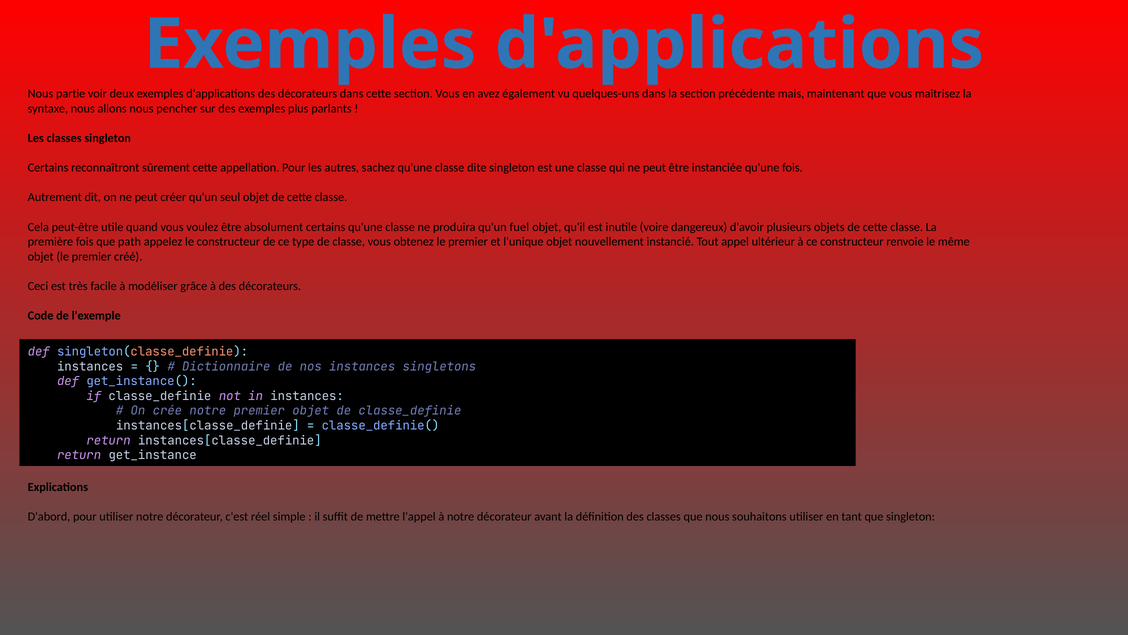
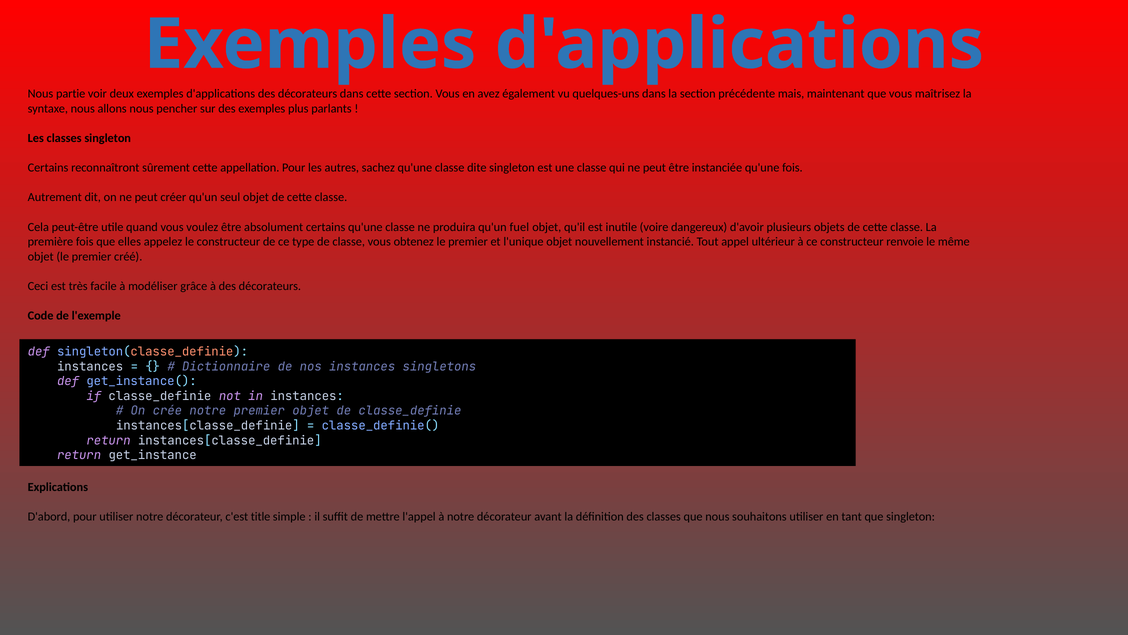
path: path -> elles
réel: réel -> title
